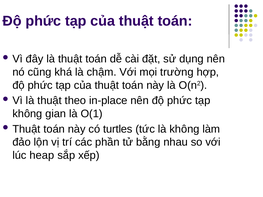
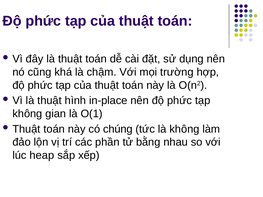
theo: theo -> hình
turtles: turtles -> chúng
